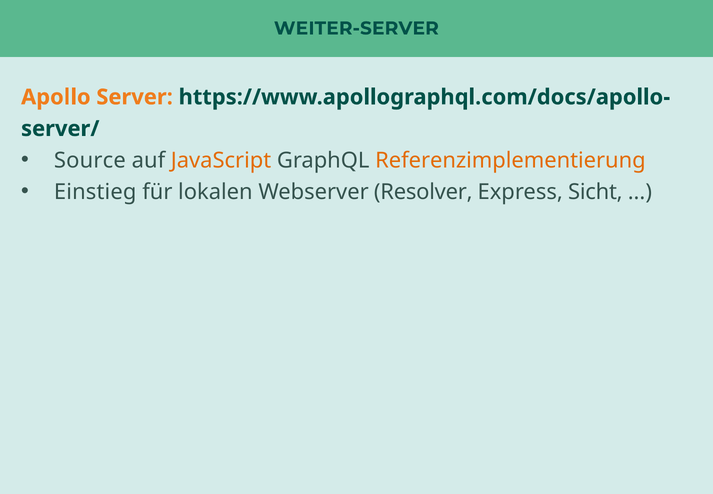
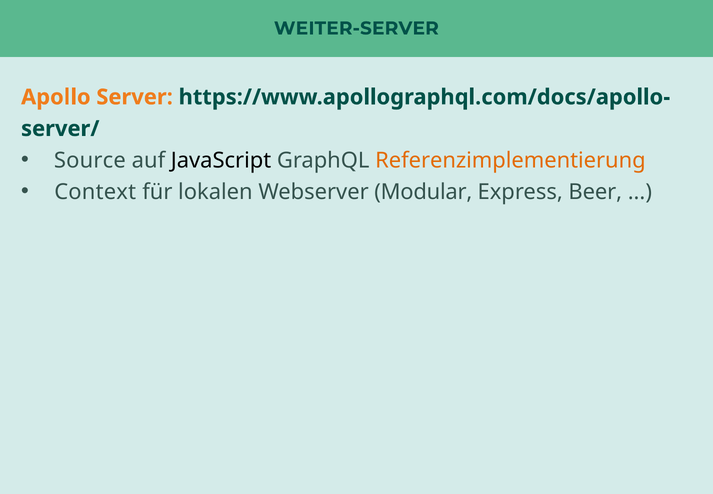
JavaScript colour: orange -> black
Einstieg: Einstieg -> Context
Resolver: Resolver -> Modular
Sicht: Sicht -> Beer
